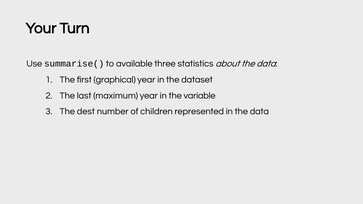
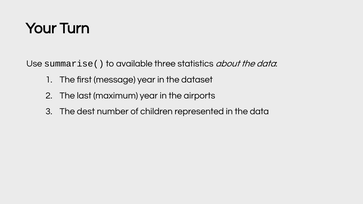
graphical: graphical -> message
variable: variable -> airports
